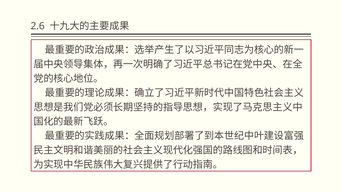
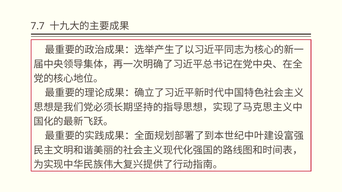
2.6: 2.6 -> 7.7
